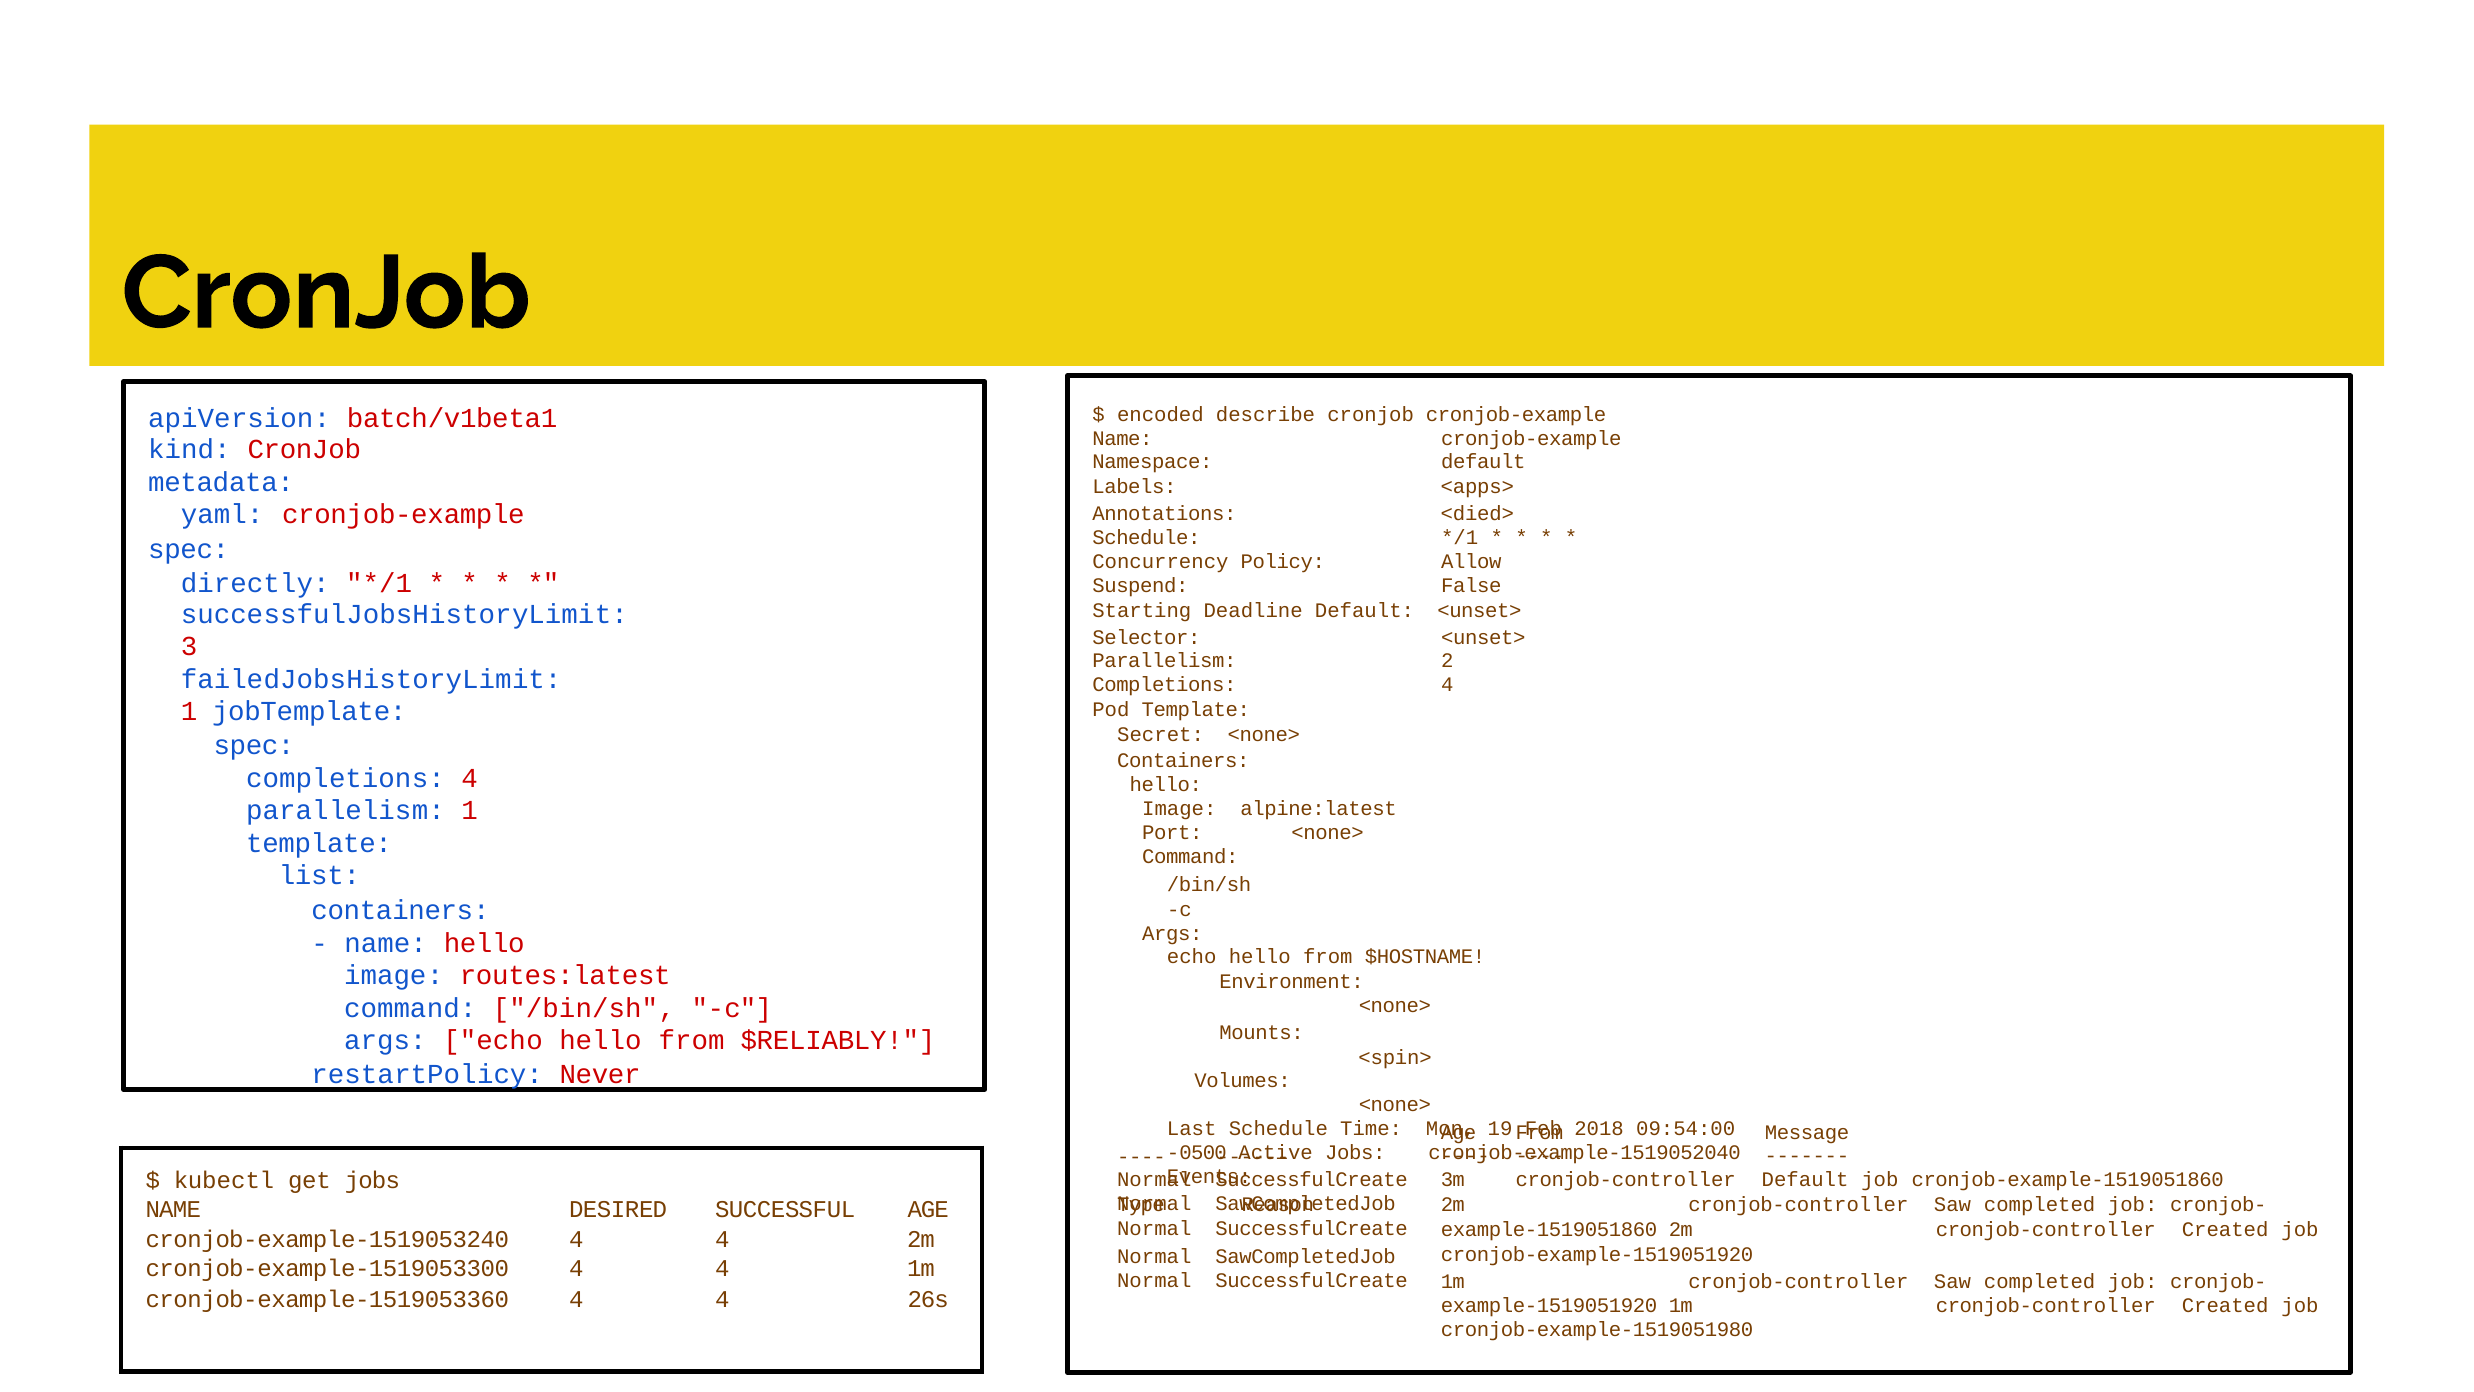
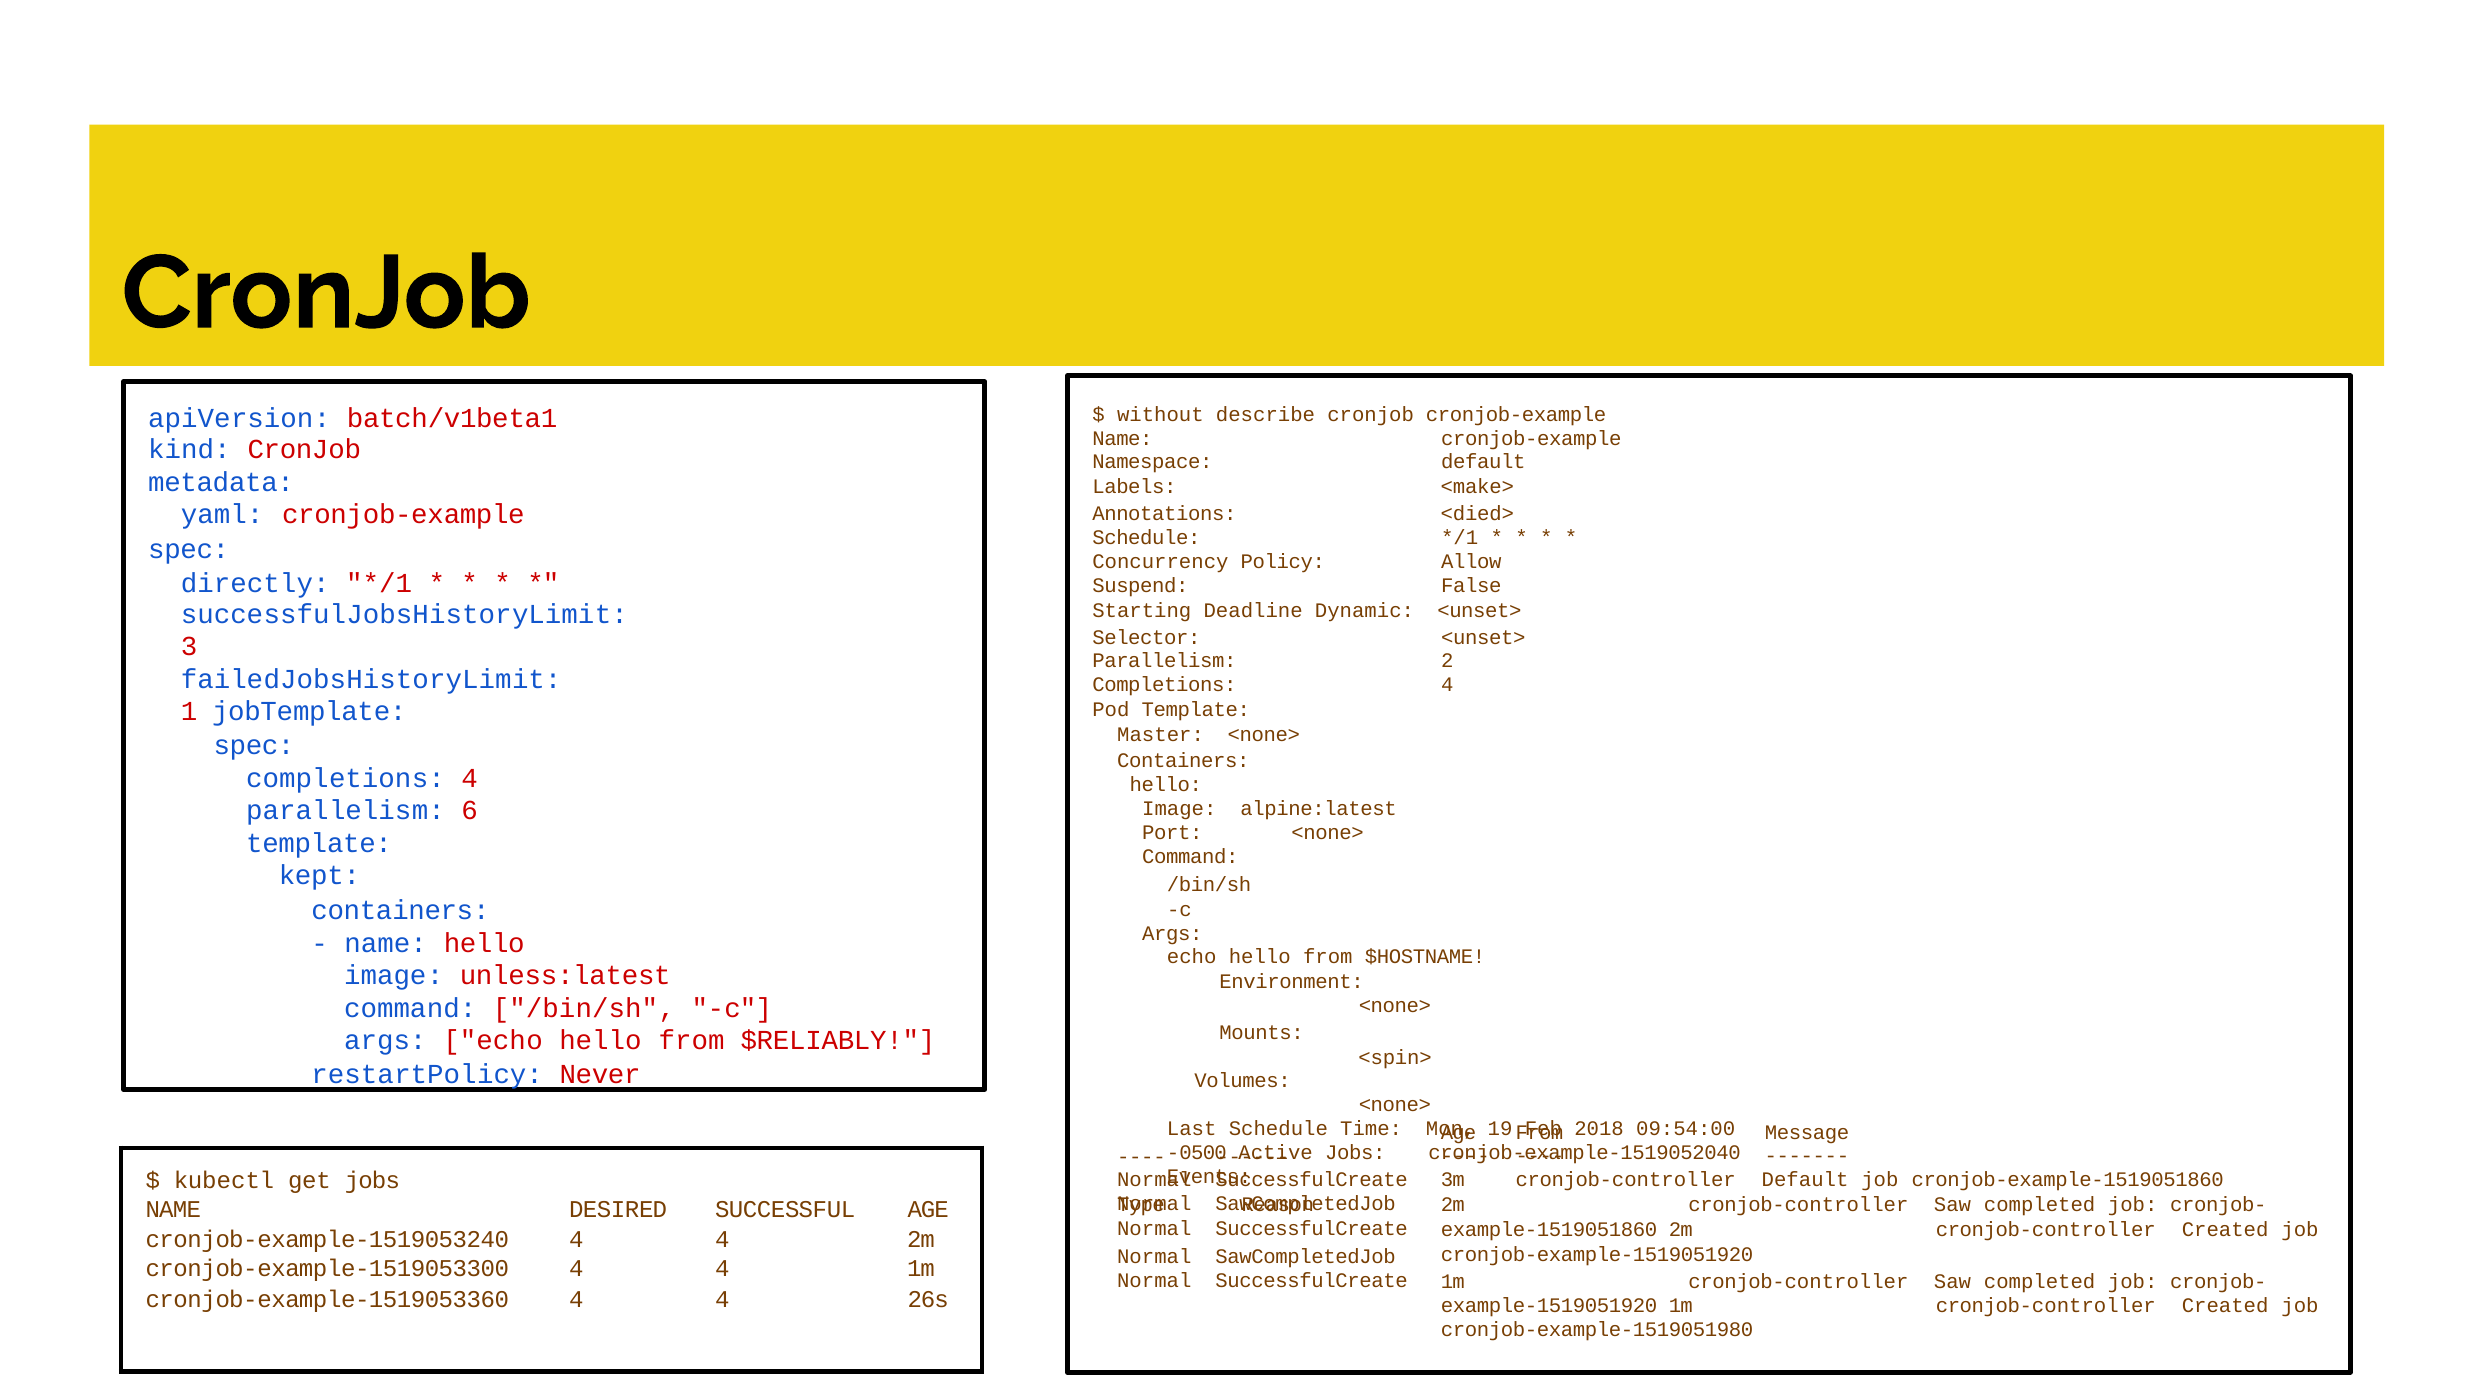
encoded: encoded -> without
<apps>: <apps> -> <make>
Deadline Default: Default -> Dynamic
Secret: Secret -> Master
parallelism 1: 1 -> 6
list: list -> kept
routes:latest: routes:latest -> unless:latest
